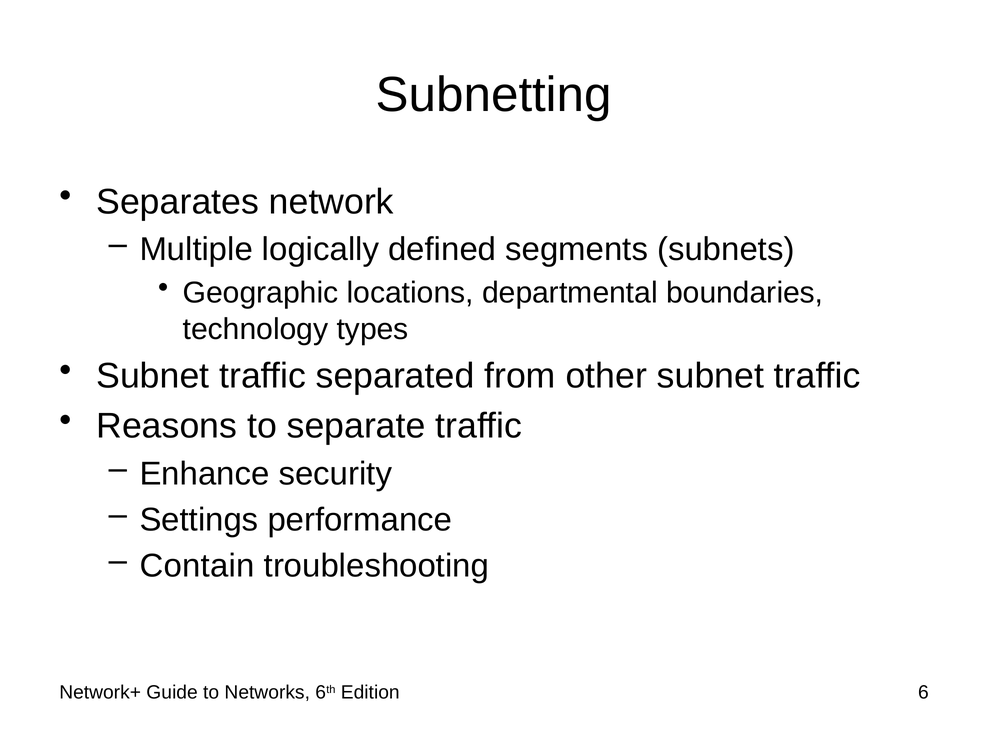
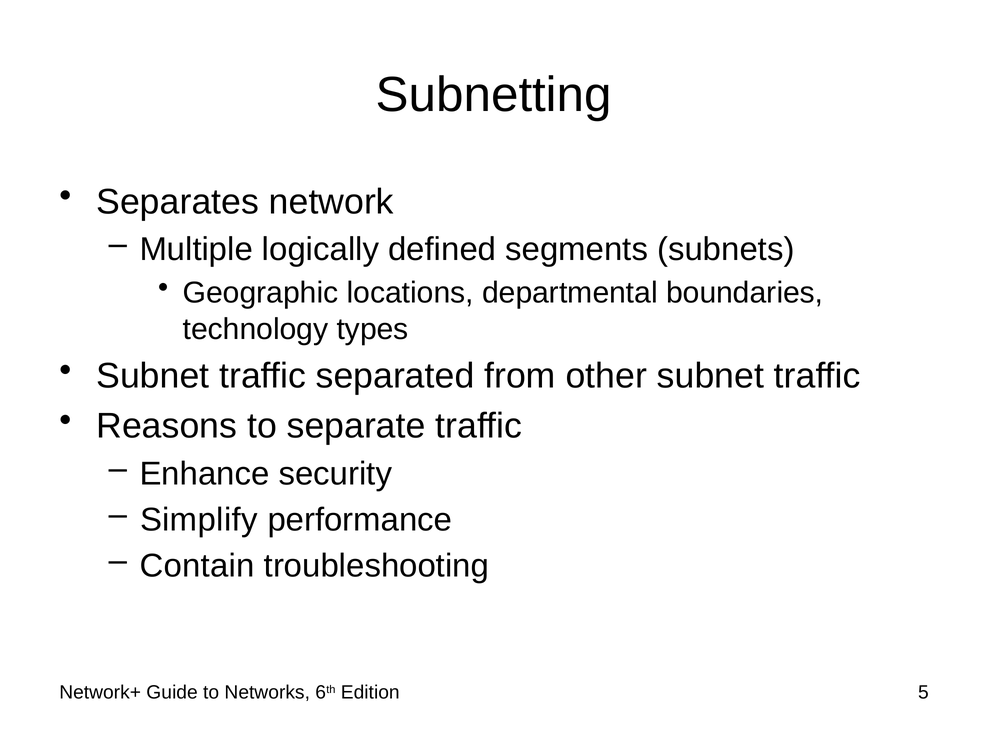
Settings: Settings -> Simplify
6: 6 -> 5
